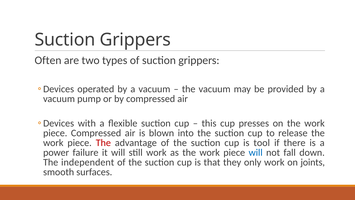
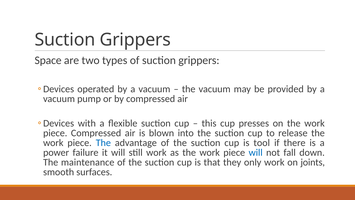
Often: Often -> Space
The at (103, 143) colour: red -> blue
independent: independent -> maintenance
